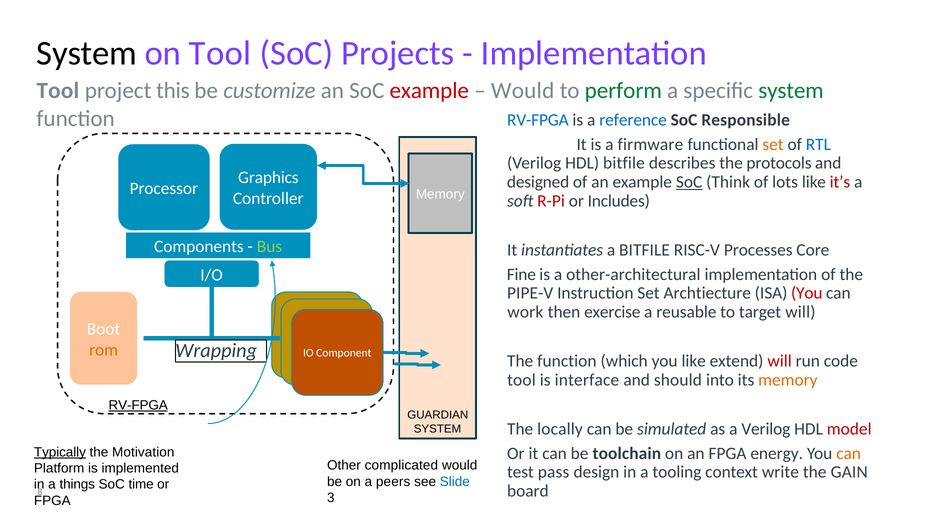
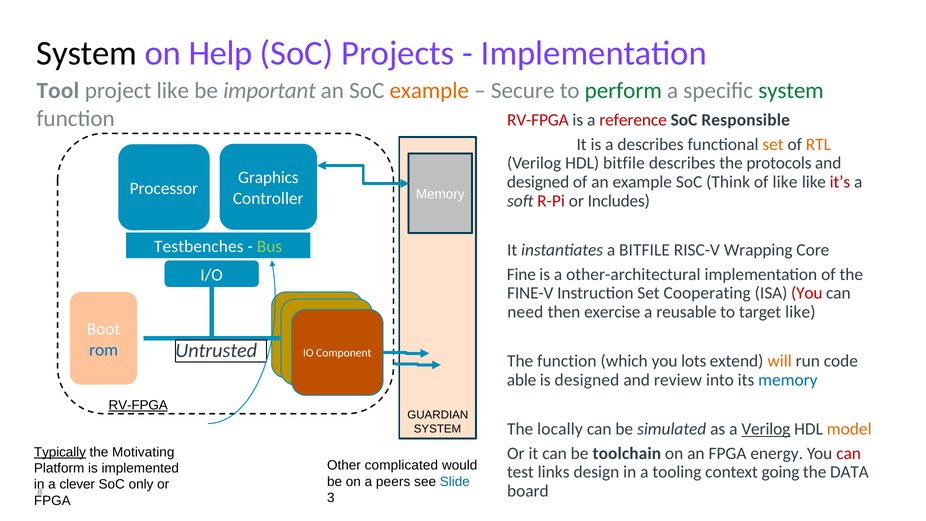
on Tool: Tool -> Help
project this: this -> like
customize: customize -> important
example at (429, 91) colour: red -> orange
Would at (523, 91): Would -> Secure
RV-FPGA at (538, 120) colour: blue -> red
reference colour: blue -> red
a firmware: firmware -> describes
RTL colour: blue -> orange
SoC at (689, 182) underline: present -> none
of lots: lots -> like
Components: Components -> Testbenches
Processes: Processes -> Wrapping
PIPE-V: PIPE-V -> FINE-V
Archtiecture: Archtiecture -> Cooperating
work: work -> need
target will: will -> like
Wrapping: Wrapping -> Untrusted
rom colour: orange -> blue
you like: like -> lots
will at (780, 361) colour: red -> orange
tool at (521, 380): tool -> able
is interface: interface -> designed
should: should -> review
memory at (788, 380) colour: orange -> blue
Verilog at (766, 429) underline: none -> present
model colour: red -> orange
Motivation: Motivation -> Motivating
can at (849, 453) colour: orange -> red
pass: pass -> links
write: write -> going
GAIN: GAIN -> DATA
things: things -> clever
time: time -> only
